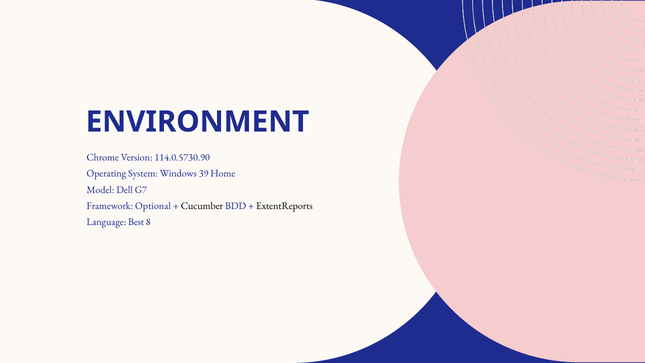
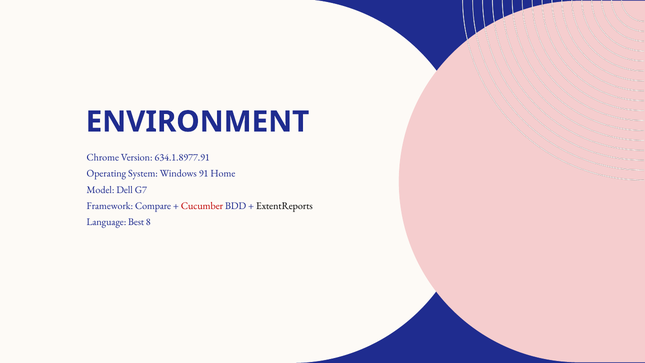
114.0.5730.90: 114.0.5730.90 -> 634.1.8977.91
39: 39 -> 91
Optional: Optional -> Compare
Cucumber colour: black -> red
